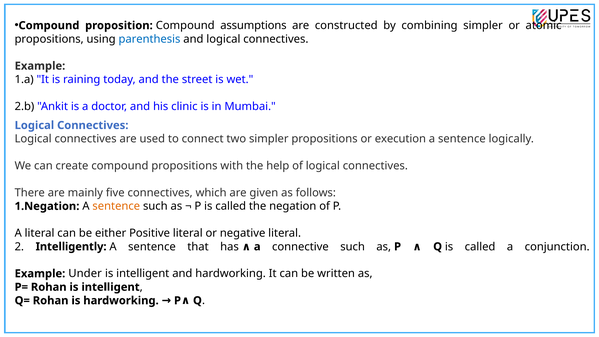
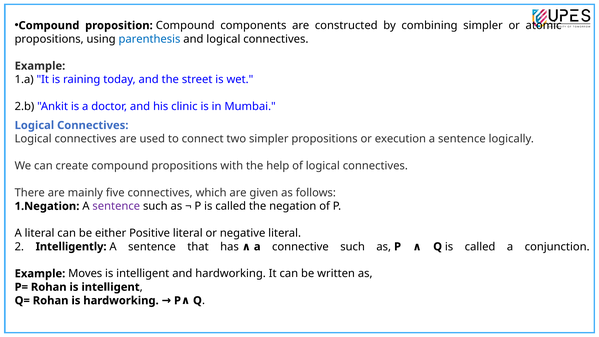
assumptions: assumptions -> components
sentence at (116, 206) colour: orange -> purple
Under: Under -> Moves
